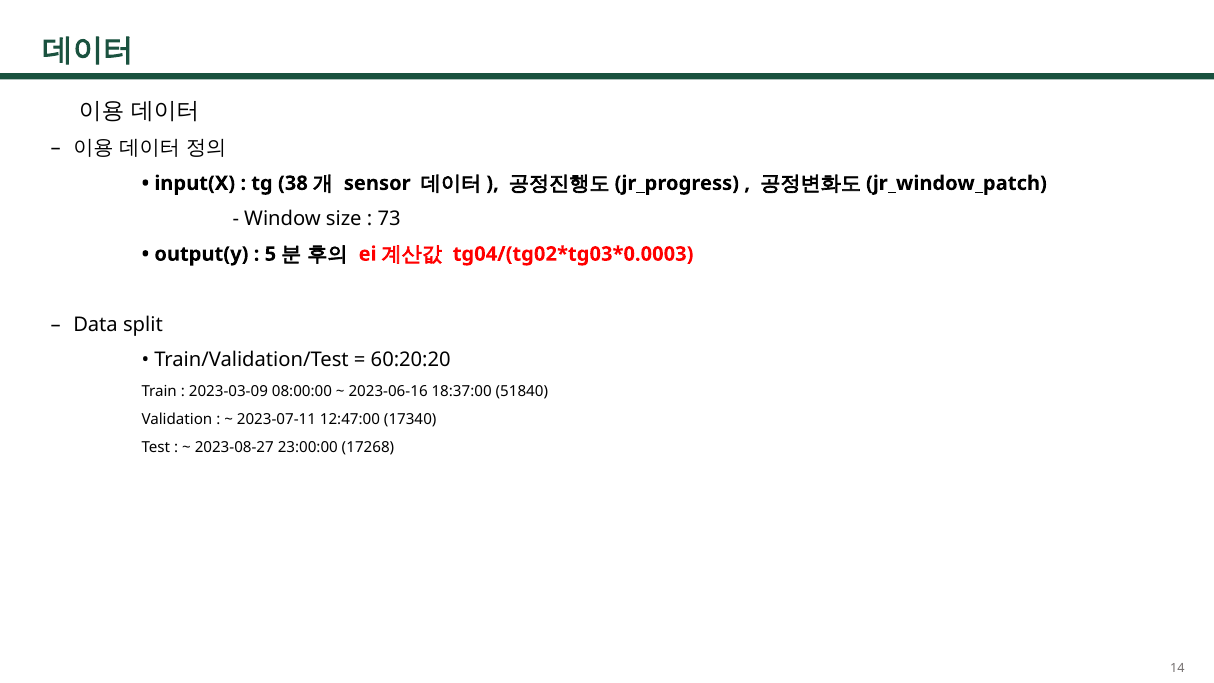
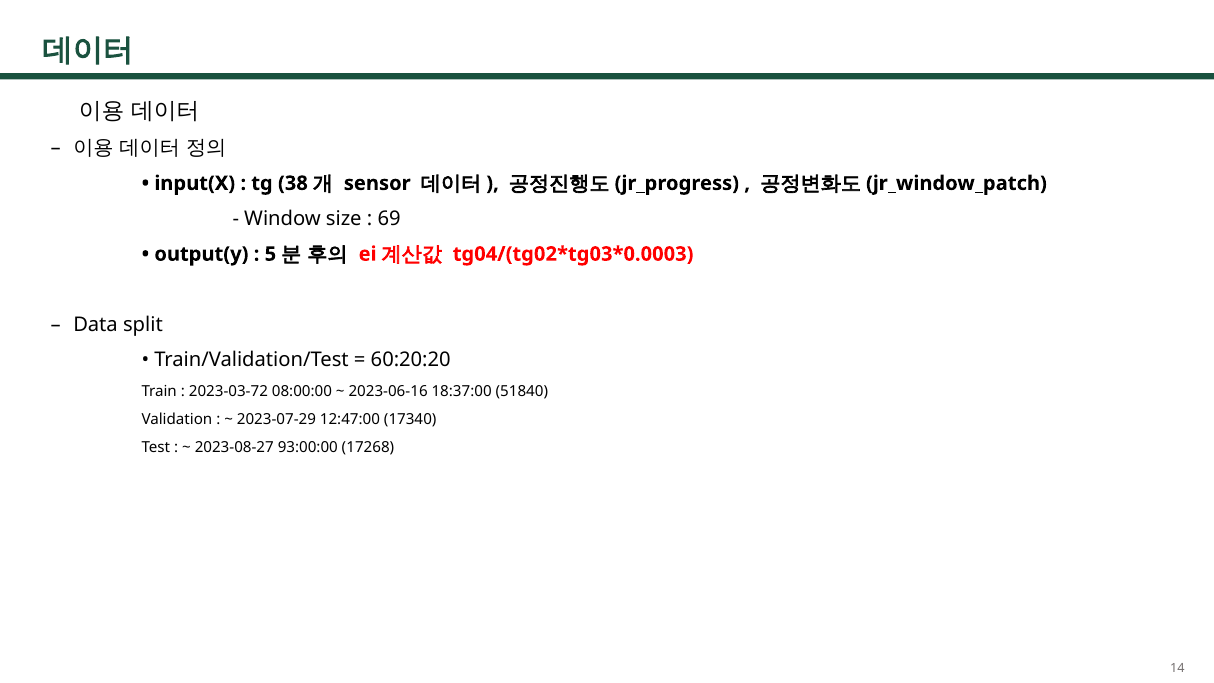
73: 73 -> 69
2023-03-09: 2023-03-09 -> 2023-03-72
2023-07-11: 2023-07-11 -> 2023-07-29
23:00:00: 23:00:00 -> 93:00:00
